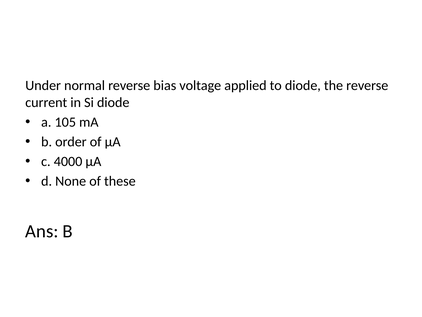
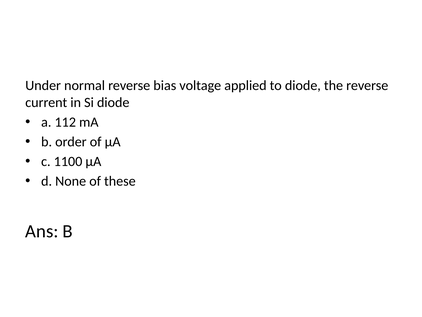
105: 105 -> 112
4000: 4000 -> 1100
